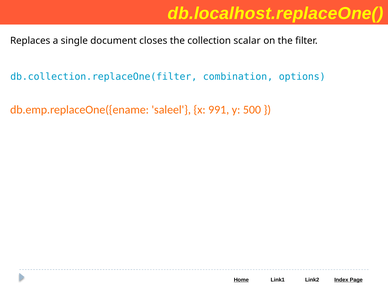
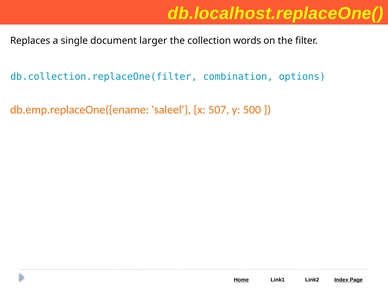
closes: closes -> larger
scalar: scalar -> words
991: 991 -> 507
